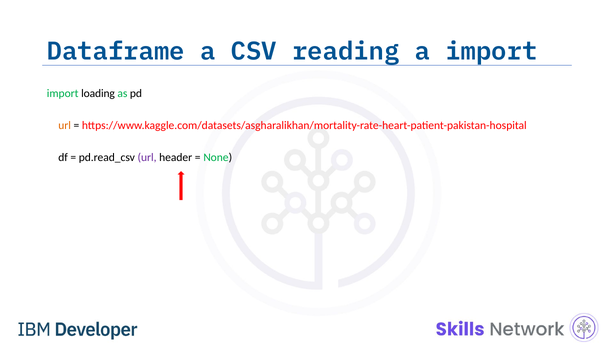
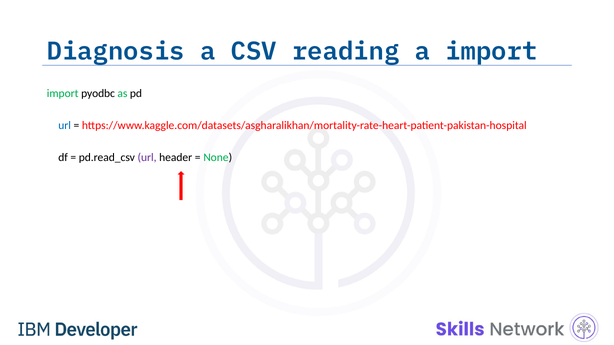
Dataframe: Dataframe -> Diagnosis
loading: loading -> pyodbc
url at (65, 126) colour: orange -> blue
